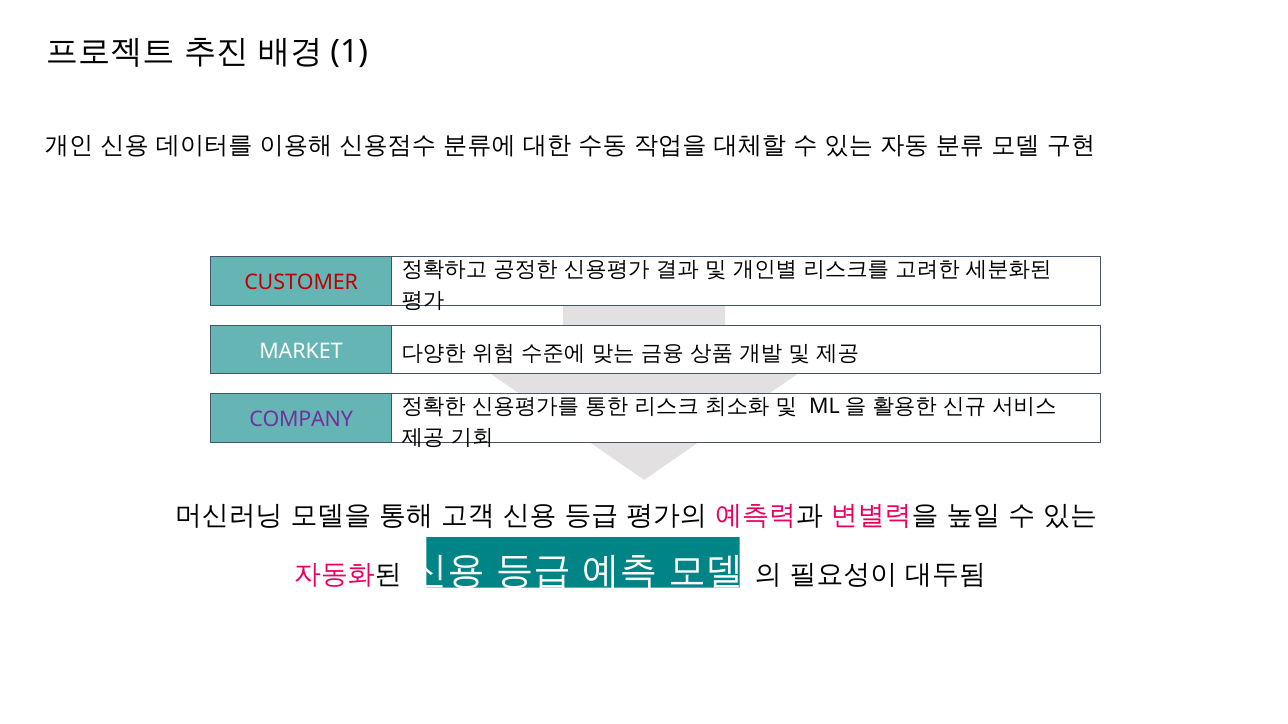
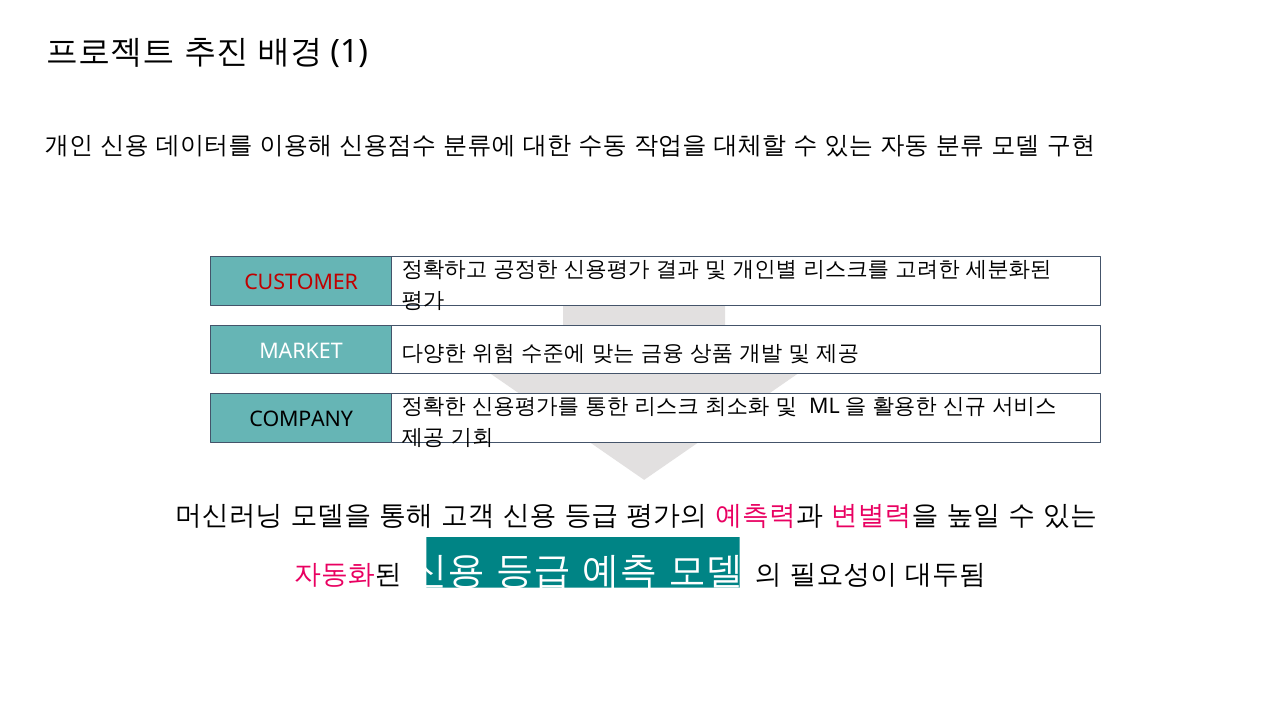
COMPANY colour: purple -> black
